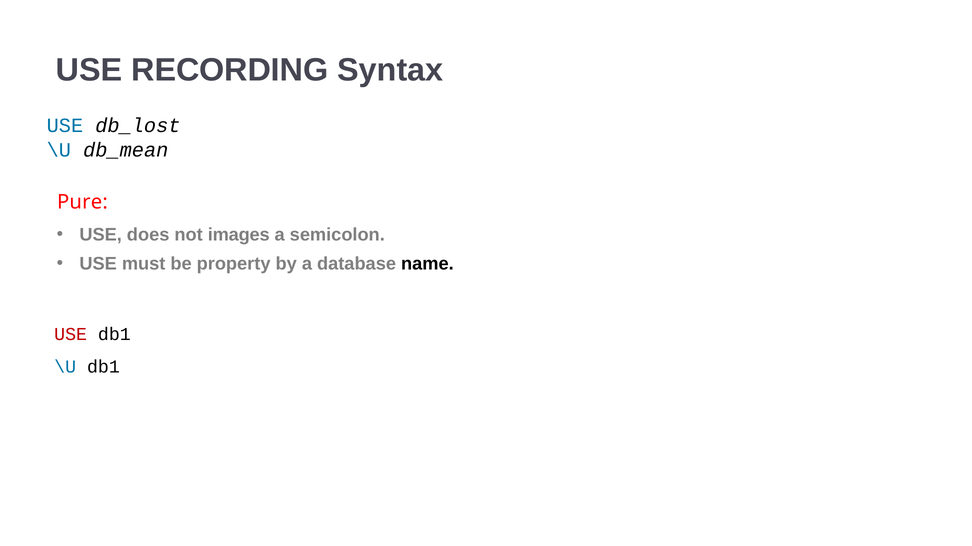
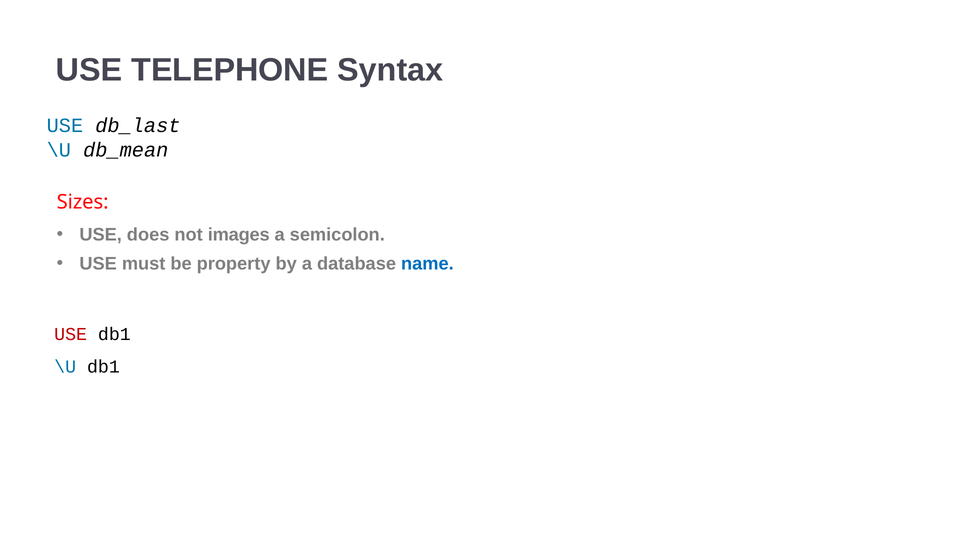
RECORDING: RECORDING -> TELEPHONE
db_lost: db_lost -> db_last
Pure: Pure -> Sizes
name colour: black -> blue
